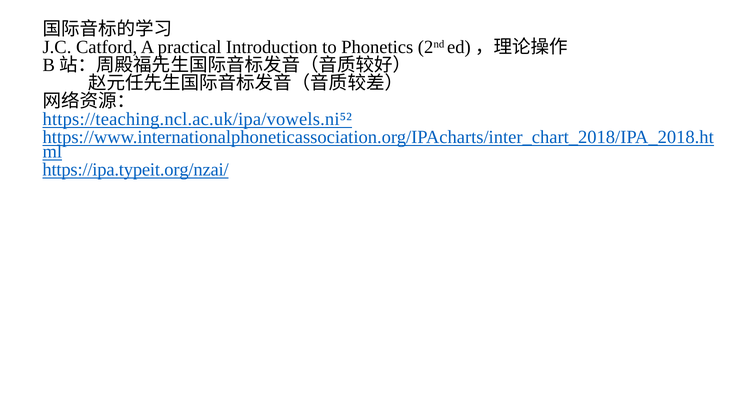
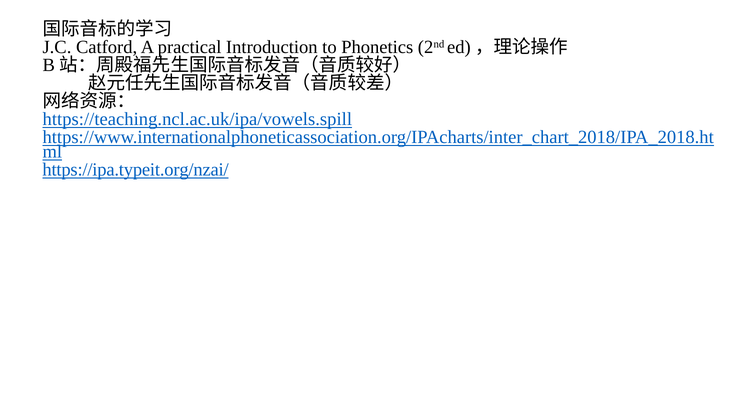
https://teaching.ncl.ac.uk/ipa/vowels.ni⁵²: https://teaching.ncl.ac.uk/ipa/vowels.ni⁵² -> https://teaching.ncl.ac.uk/ipa/vowels.spill
